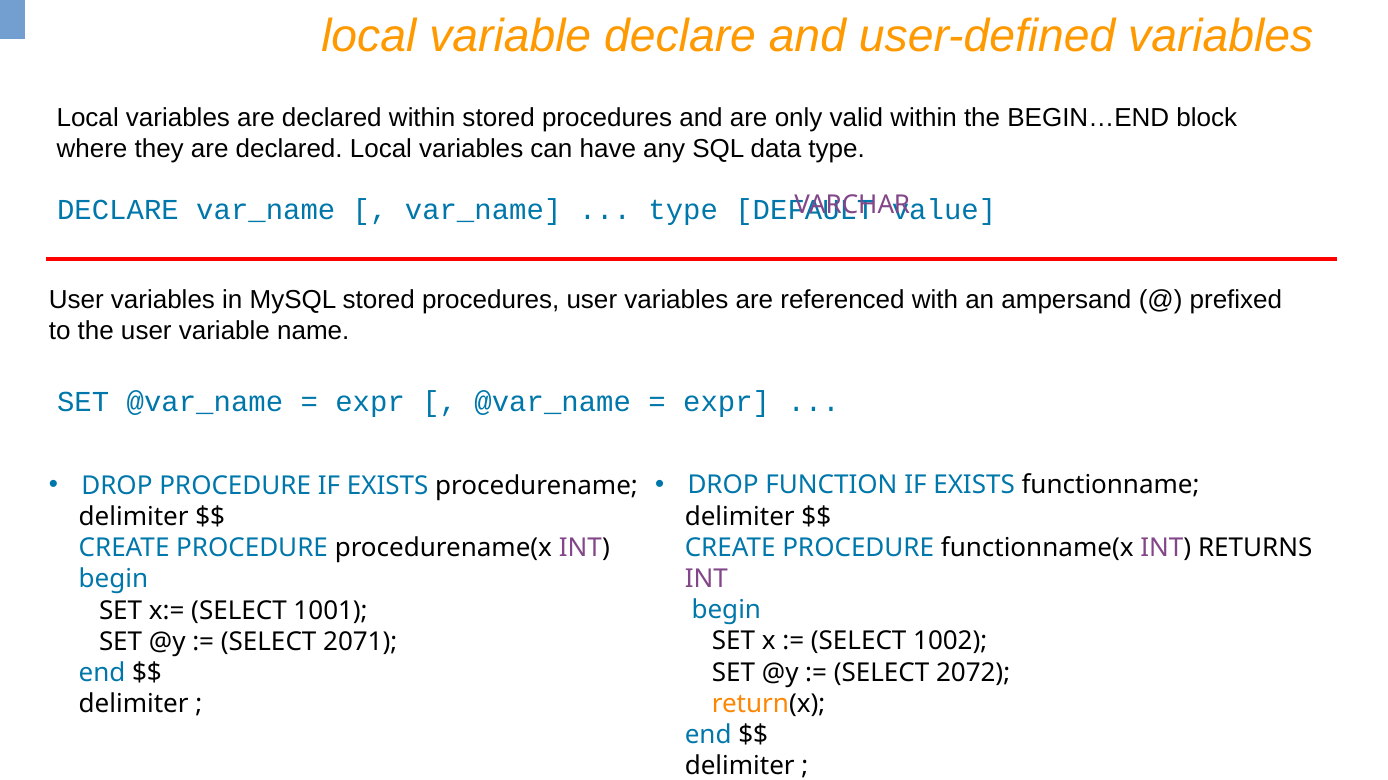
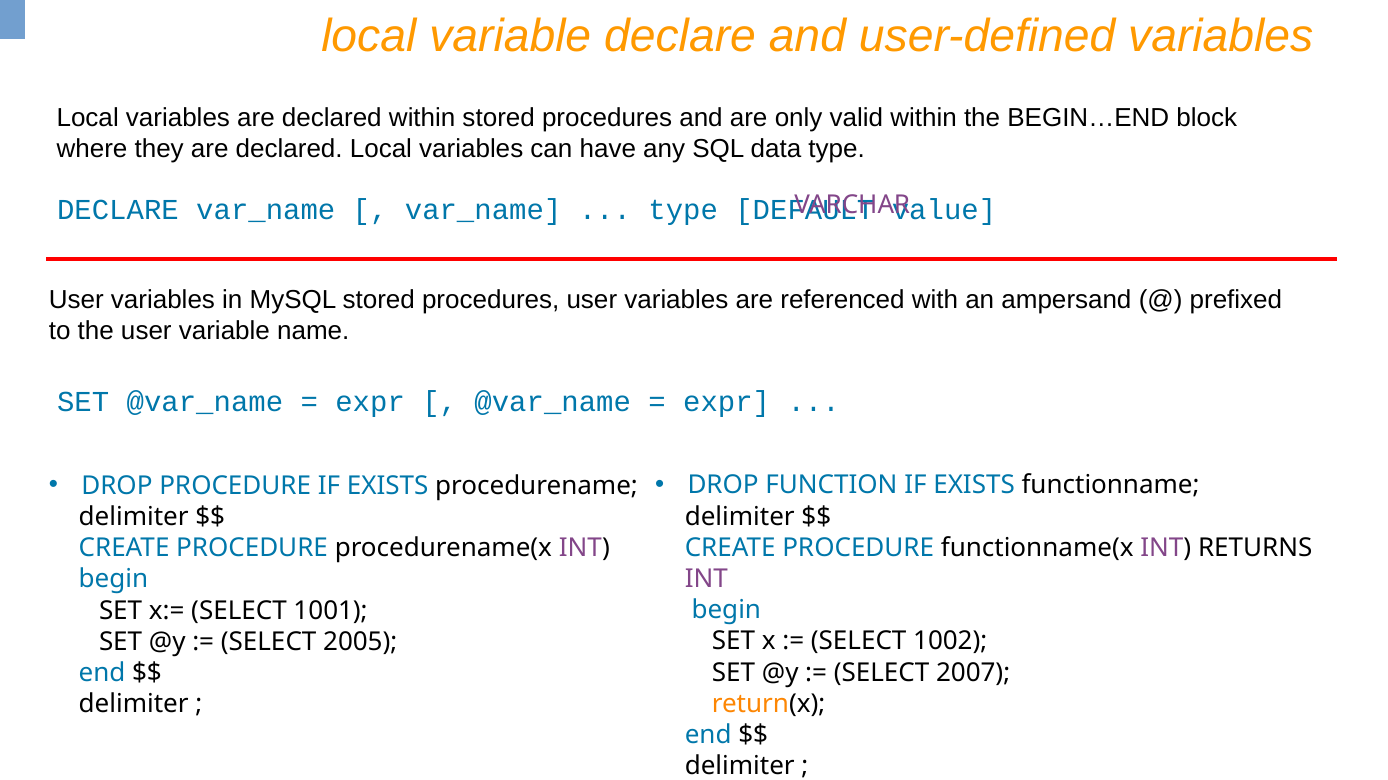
2071: 2071 -> 2005
2072: 2072 -> 2007
